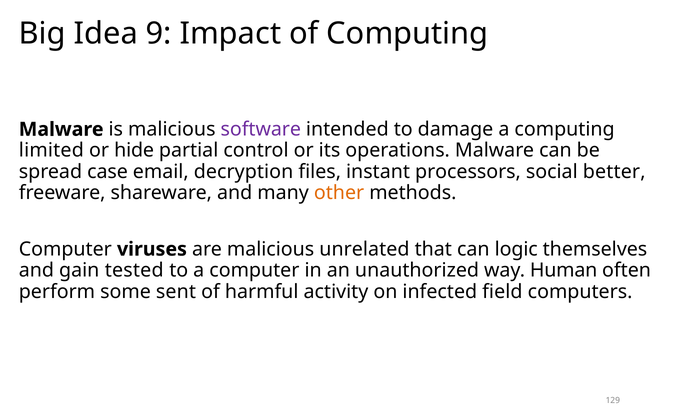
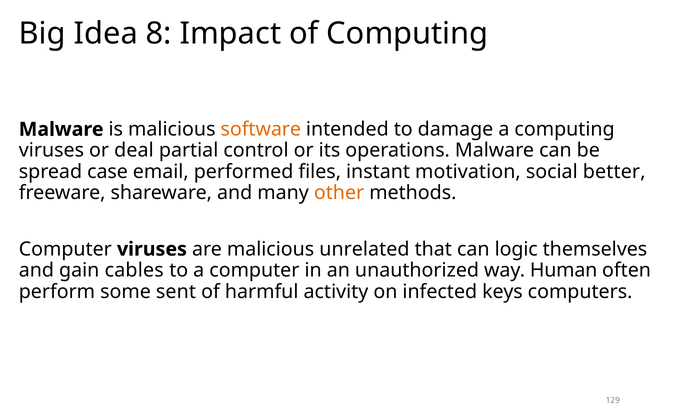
9: 9 -> 8
software colour: purple -> orange
limited at (51, 151): limited -> viruses
hide: hide -> deal
decryption: decryption -> performed
processors: processors -> motivation
tested: tested -> cables
field: field -> keys
